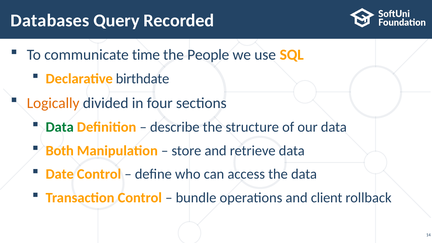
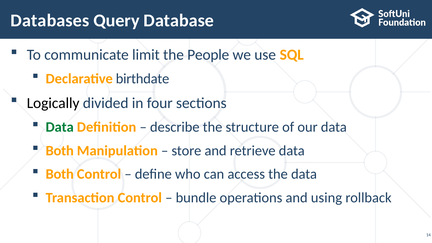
Recorded: Recorded -> Database
time: time -> limit
Logically colour: orange -> black
Date at (60, 174): Date -> Both
client: client -> using
